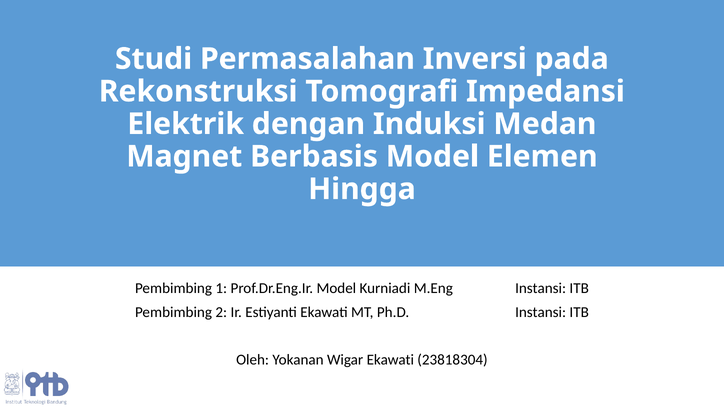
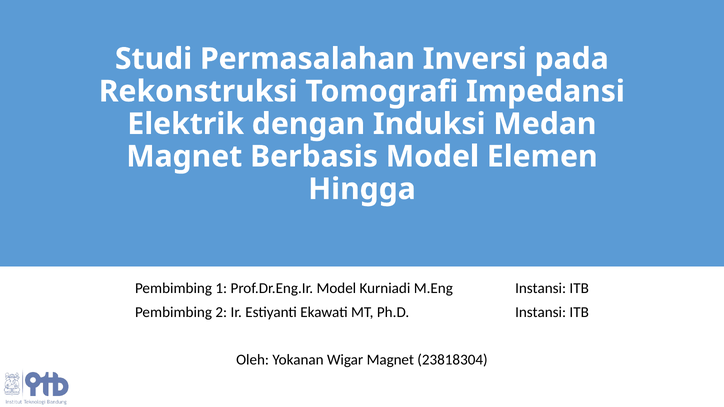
Wigar Ekawati: Ekawati -> Magnet
